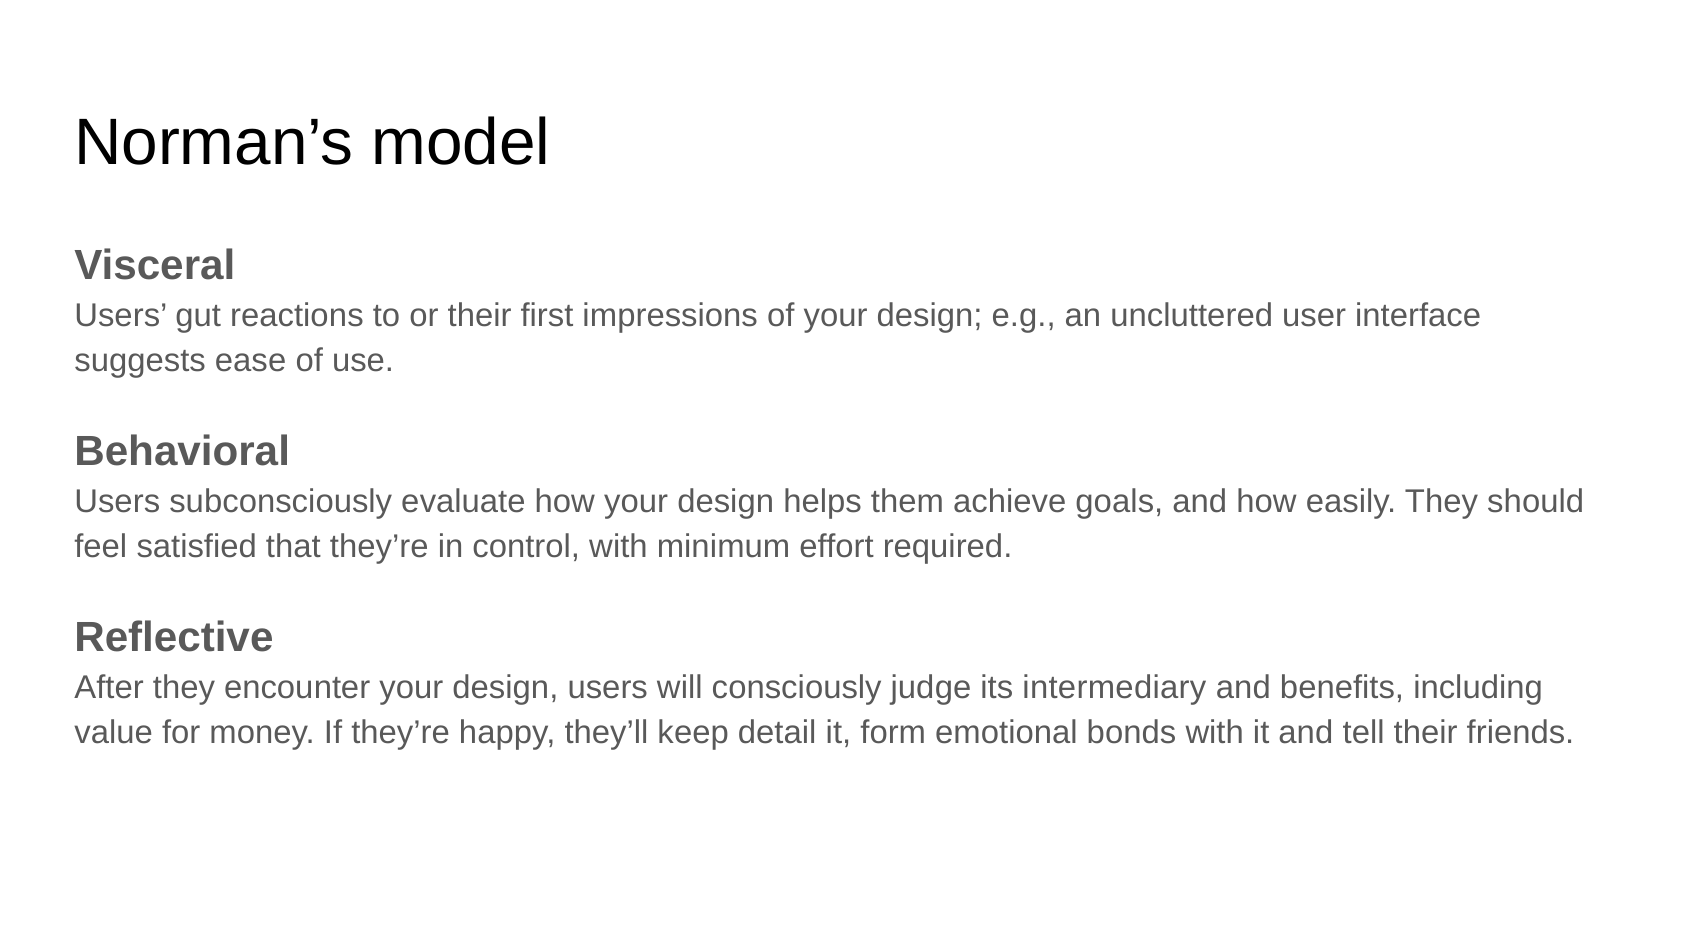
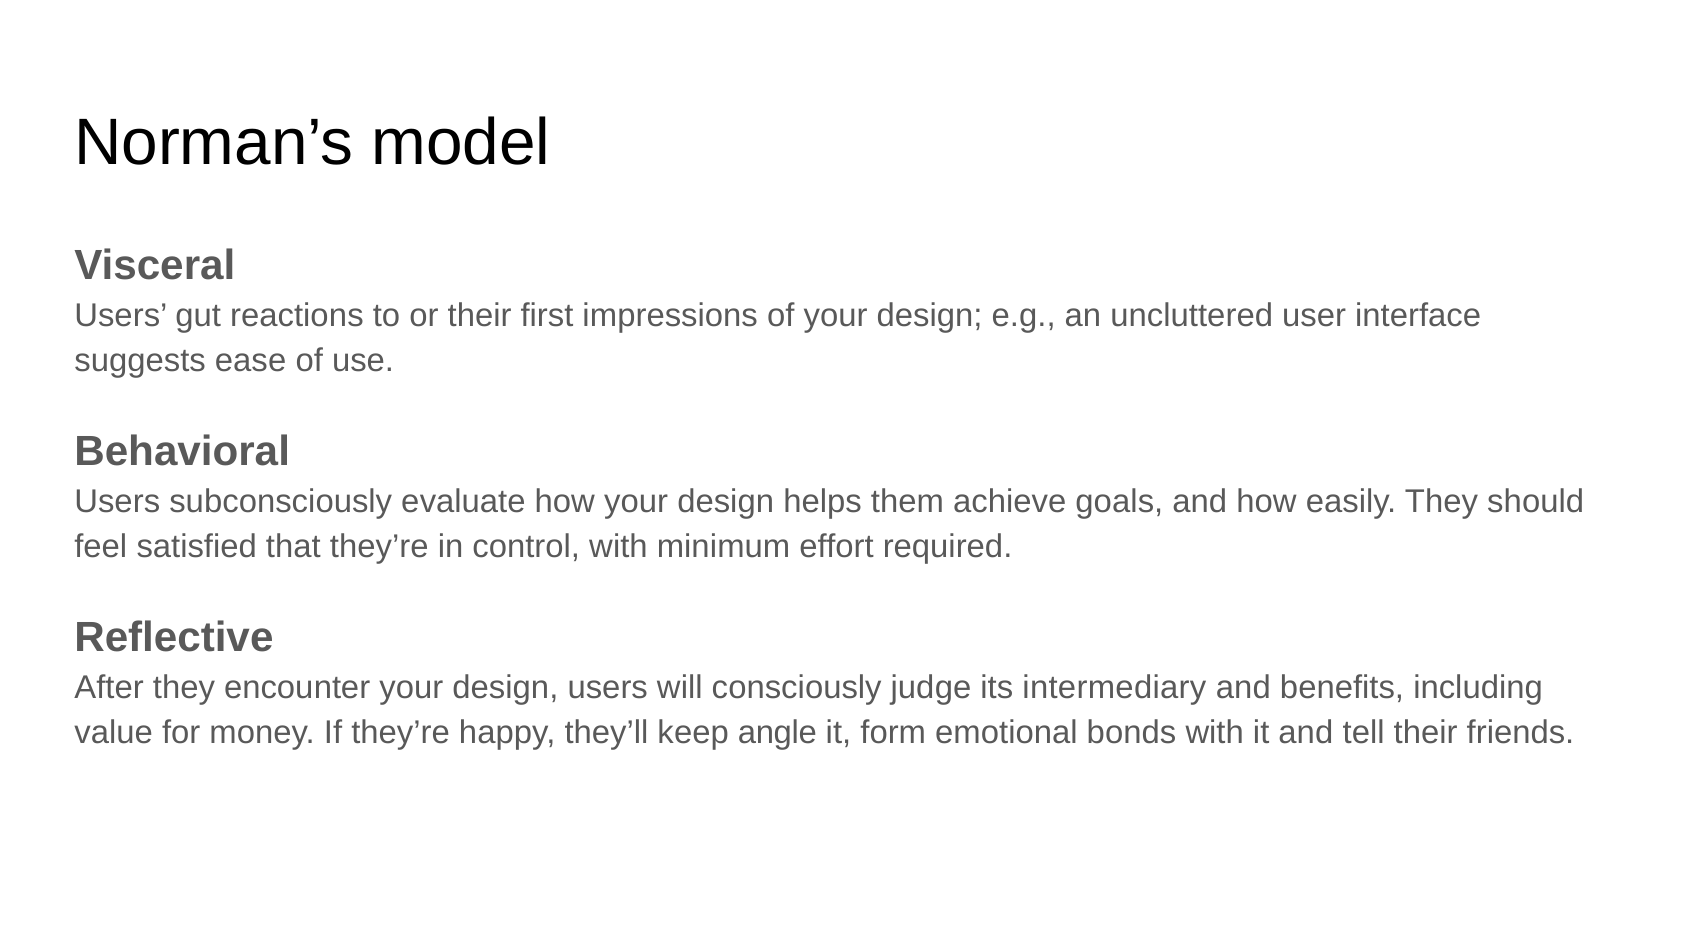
detail: detail -> angle
